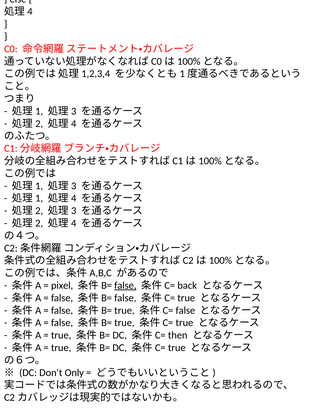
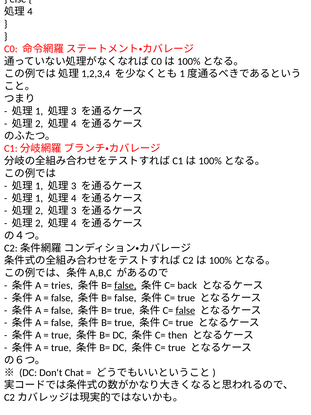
pixel: pixel -> tries
false at (185, 310) underline: none -> present
Only: Only -> Chat
